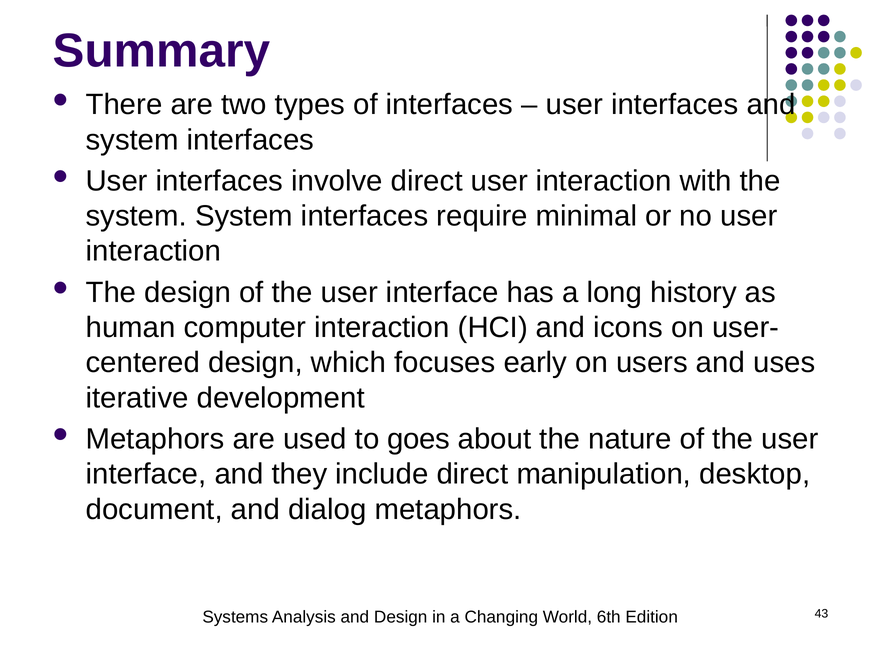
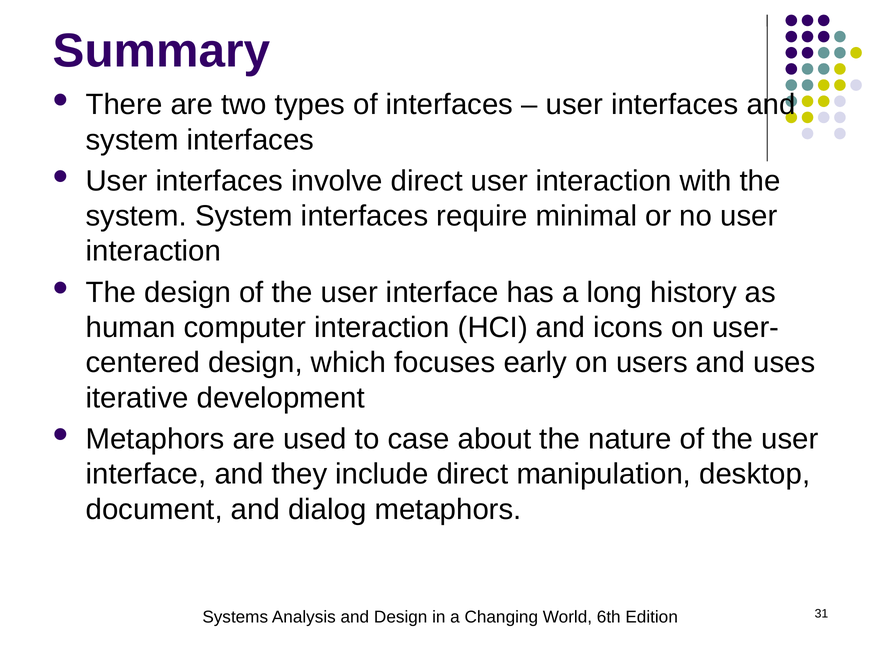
goes: goes -> case
43: 43 -> 31
